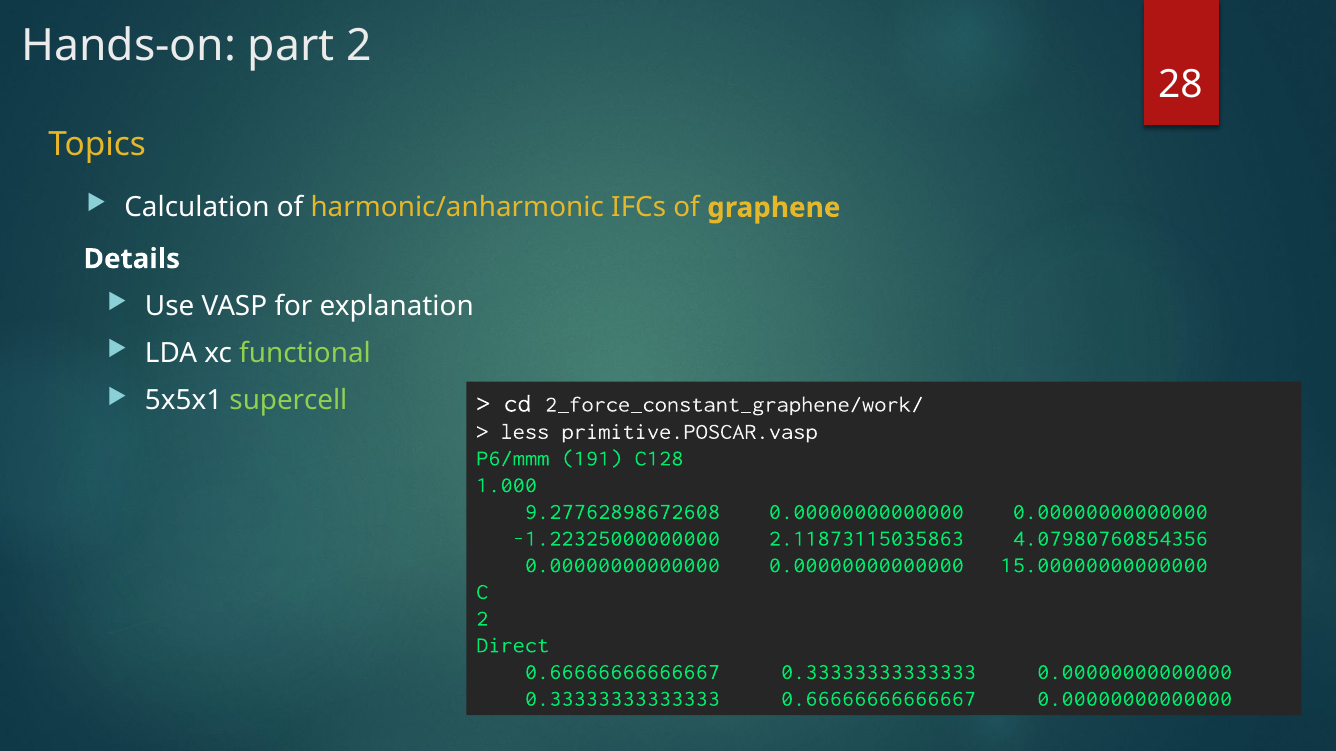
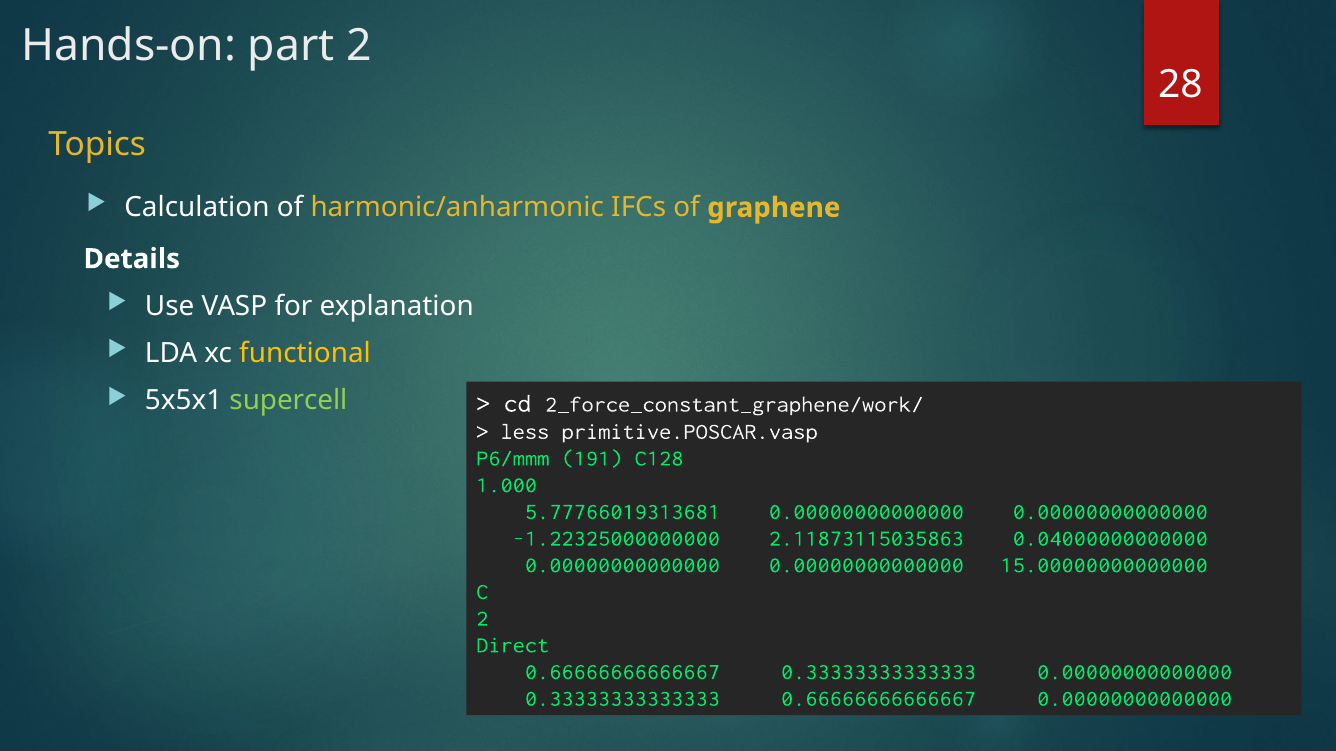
functional colour: light green -> yellow
9.27762898672608: 9.27762898672608 -> 5.77766019313681
4.07980760854356: 4.07980760854356 -> 0.04000000000000
